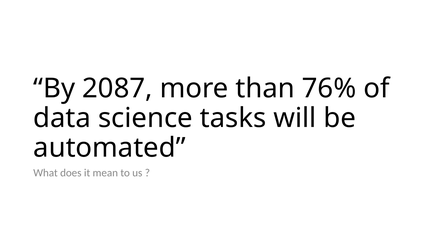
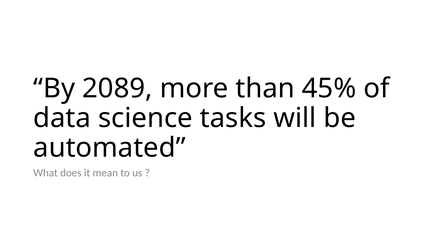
2087: 2087 -> 2089
76%: 76% -> 45%
